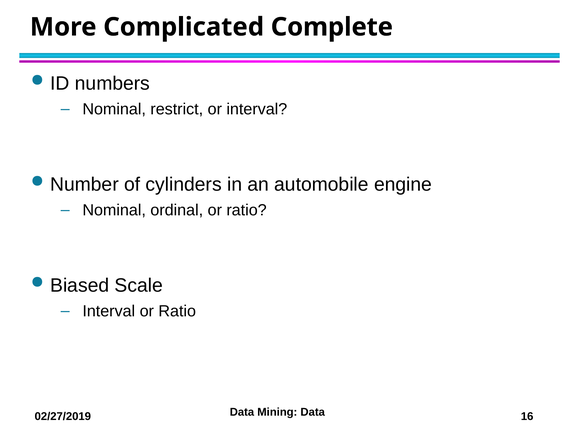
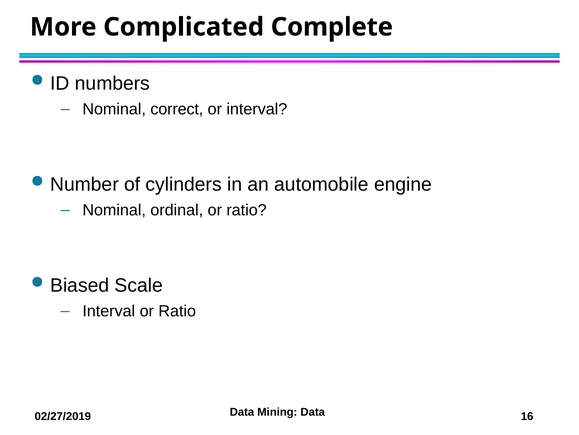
restrict: restrict -> correct
